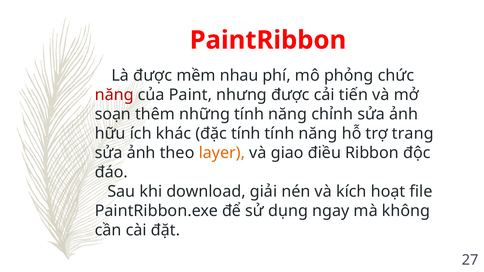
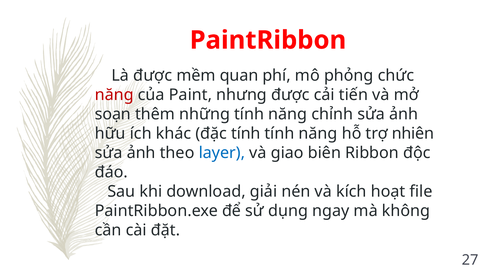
nhau: nhau -> quan
trang: trang -> nhiên
layer colour: orange -> blue
điều: điều -> biên
